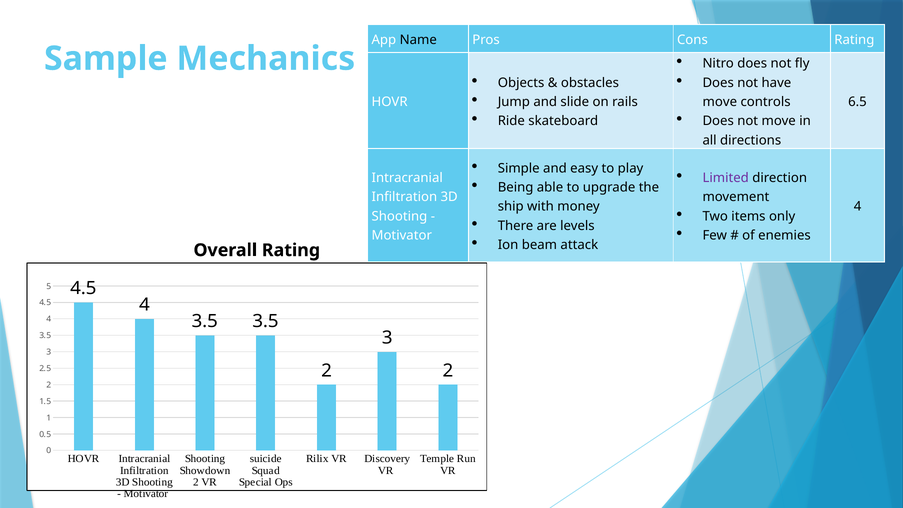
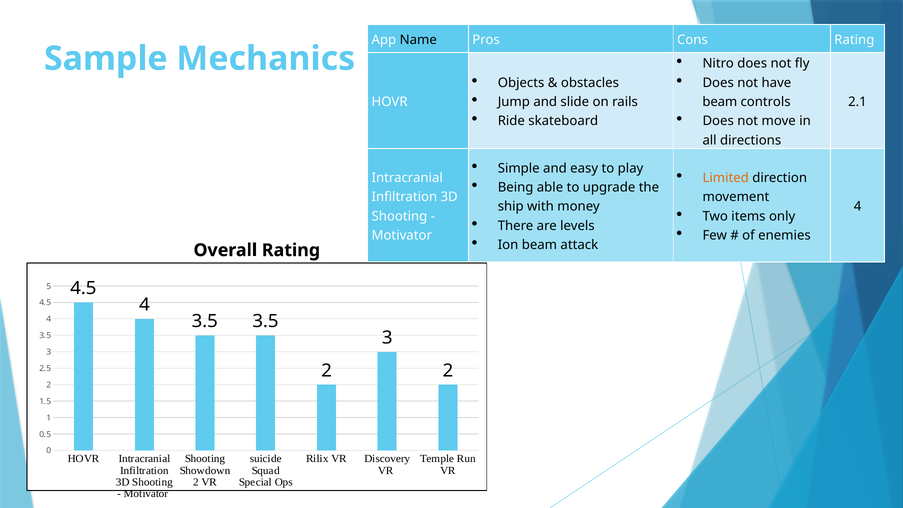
move at (720, 102): move -> beam
6.5: 6.5 -> 2.1
Limited colour: purple -> orange
